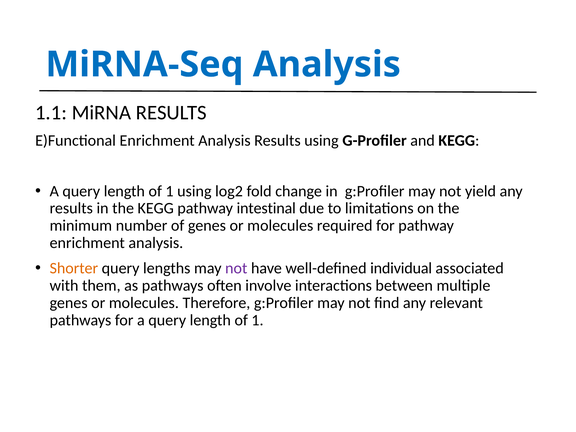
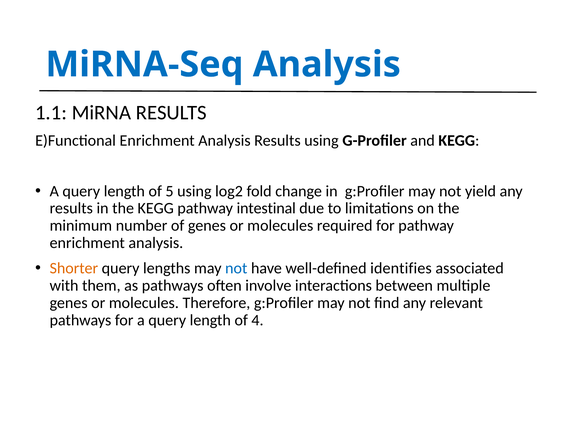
1 at (170, 191): 1 -> 5
not at (236, 268) colour: purple -> blue
individual: individual -> identifies
1 at (257, 320): 1 -> 4
